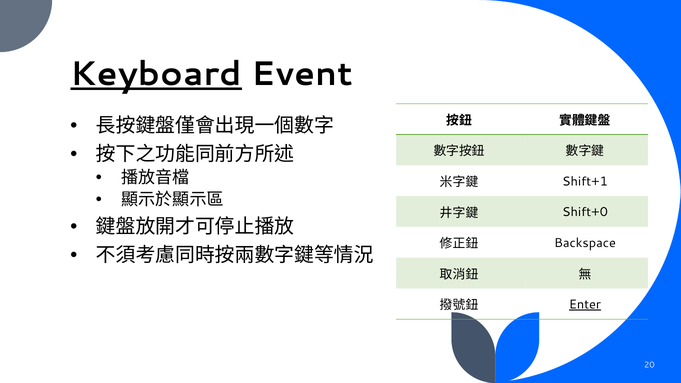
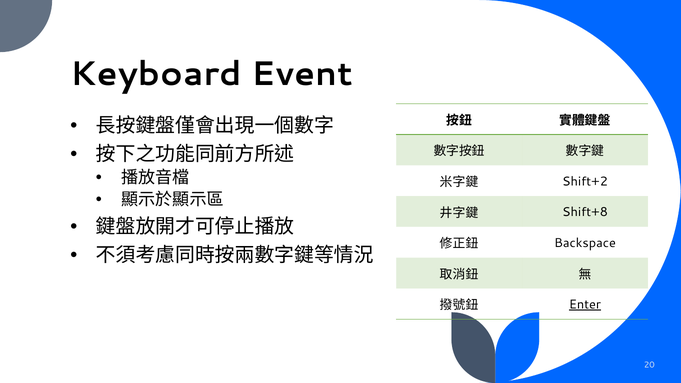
Keyboard underline: present -> none
Shift+1: Shift+1 -> Shift+2
Shift+0: Shift+0 -> Shift+8
